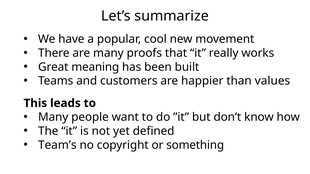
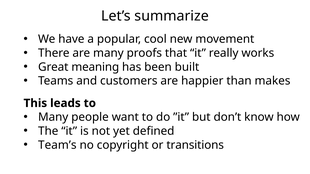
values: values -> makes
something: something -> transitions
